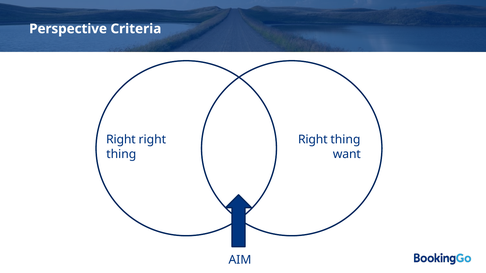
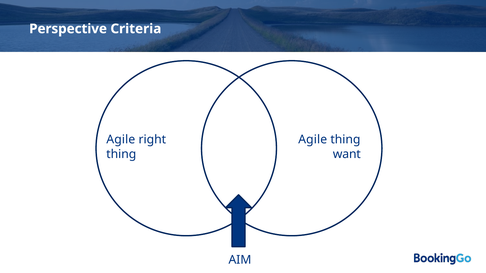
Right at (121, 140): Right -> Agile
Right at (313, 140): Right -> Agile
